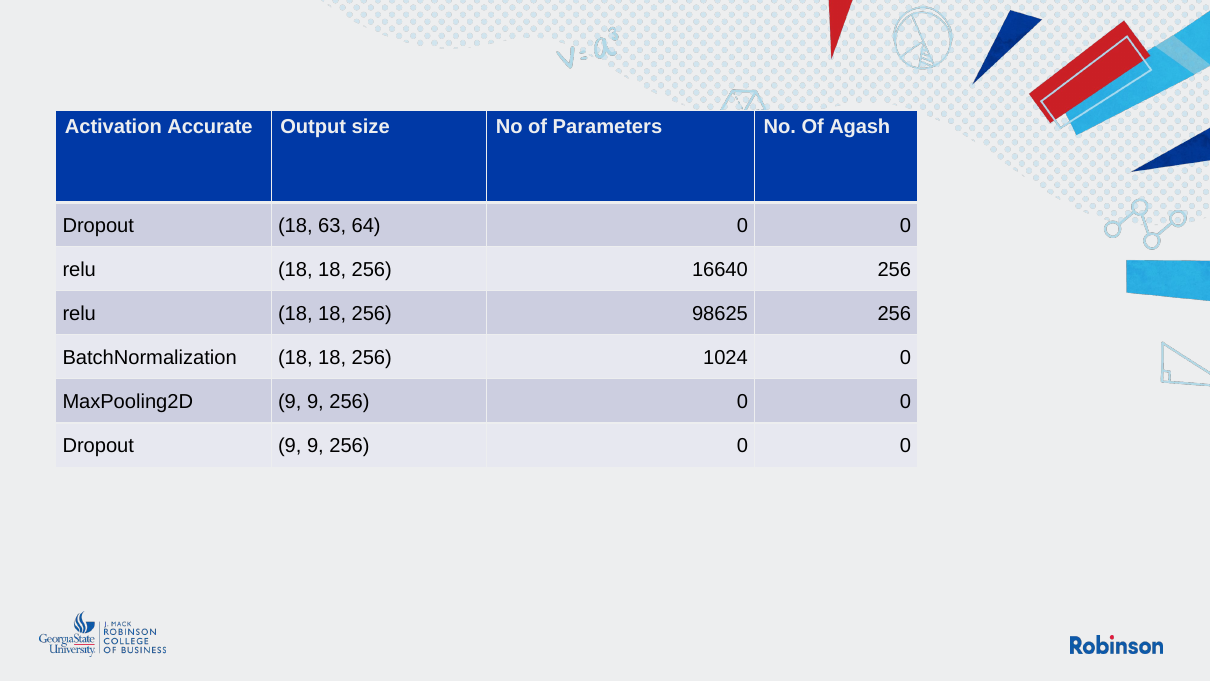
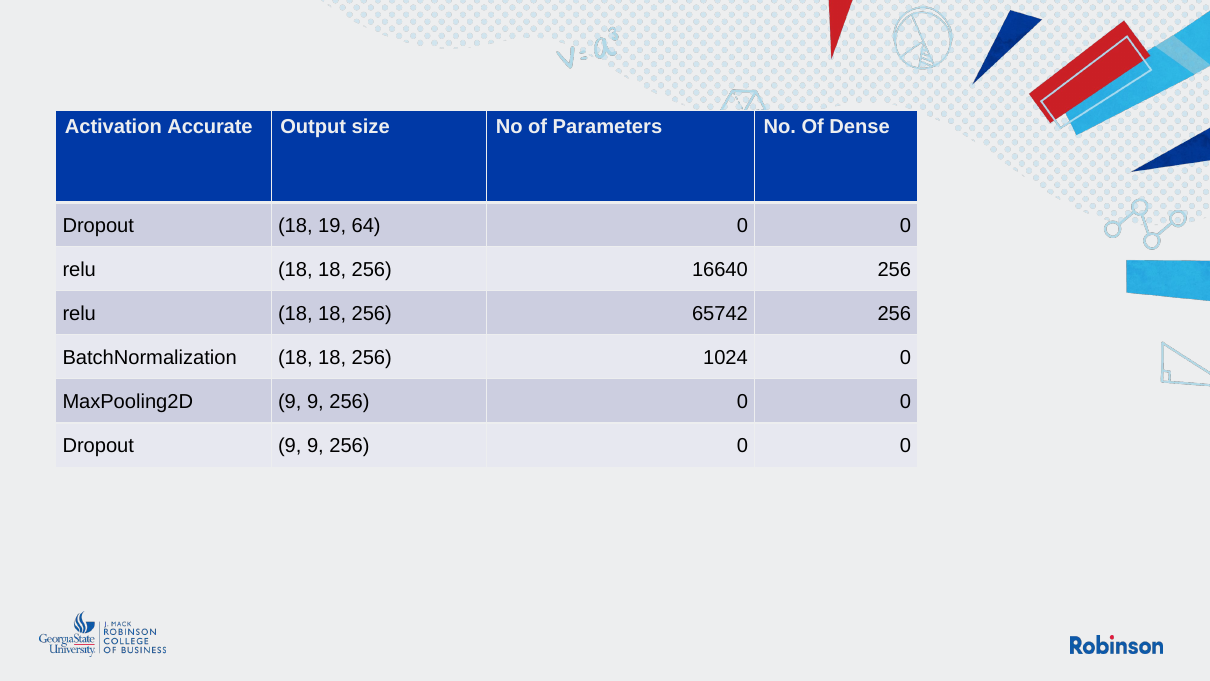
Agash: Agash -> Dense
63: 63 -> 19
98625: 98625 -> 65742
